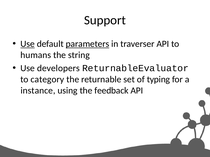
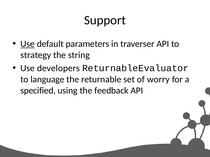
parameters underline: present -> none
humans: humans -> strategy
category: category -> language
typing: typing -> worry
instance: instance -> specified
